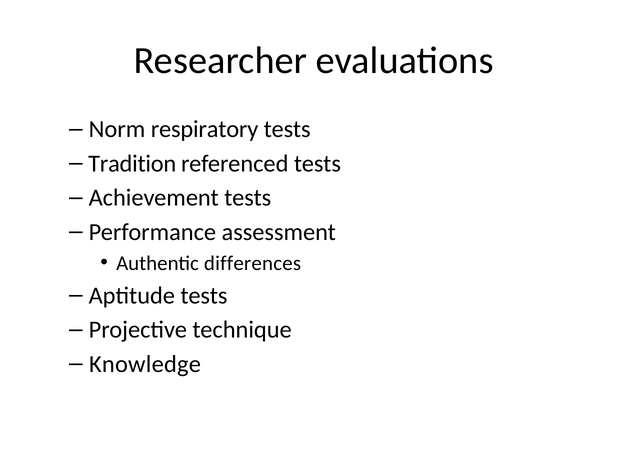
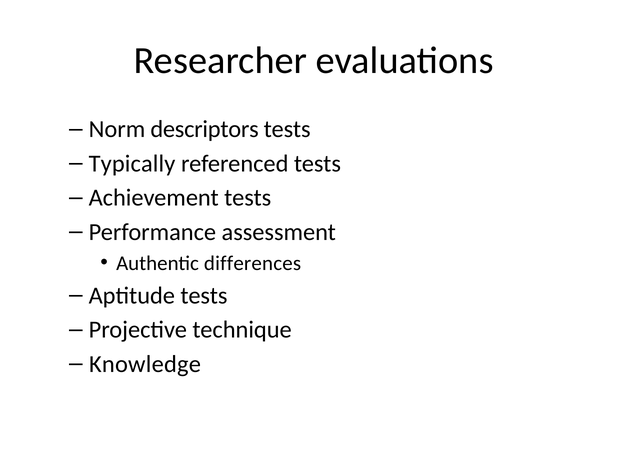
respiratory: respiratory -> descriptors
Tradition: Tradition -> Typically
